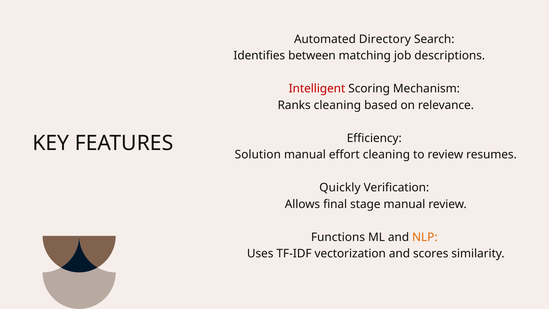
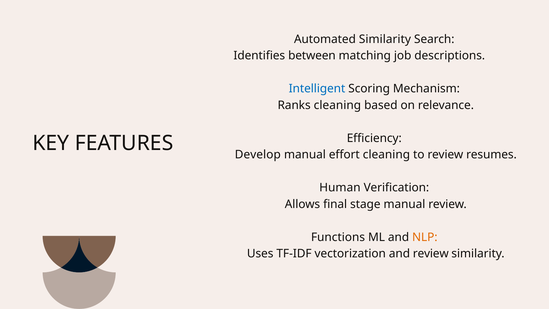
Automated Directory: Directory -> Similarity
Intelligent colour: red -> blue
Solution: Solution -> Develop
Quickly: Quickly -> Human
and scores: scores -> review
